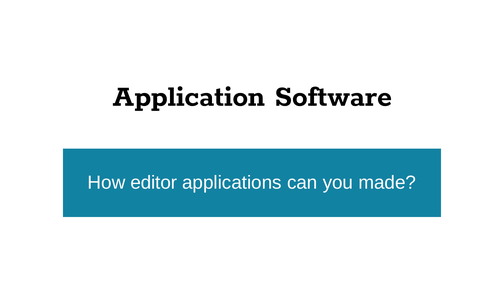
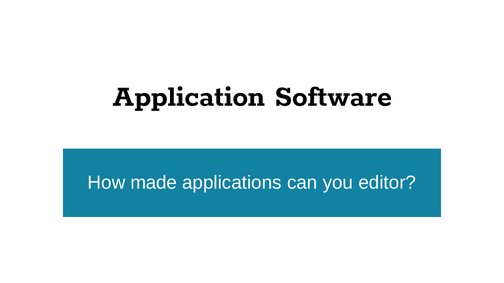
editor: editor -> made
made: made -> editor
